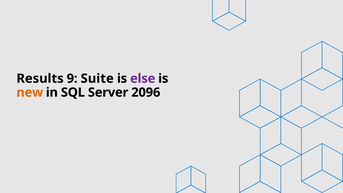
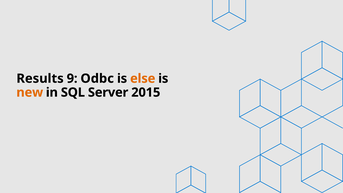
Suite: Suite -> Odbc
else colour: purple -> orange
2096: 2096 -> 2015
